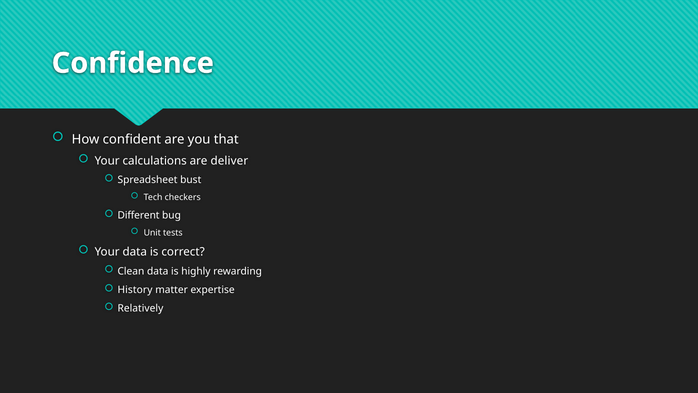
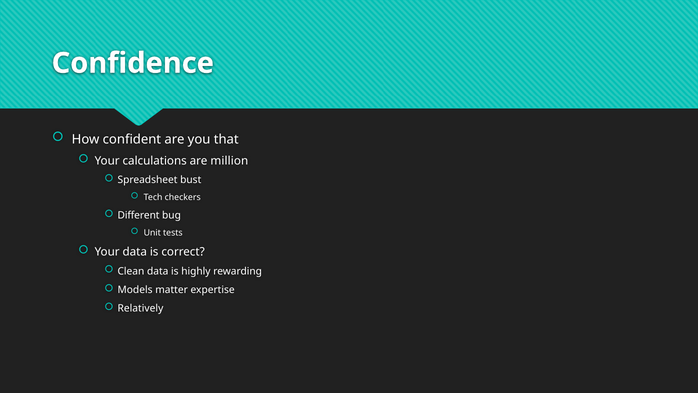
deliver: deliver -> million
History: History -> Models
